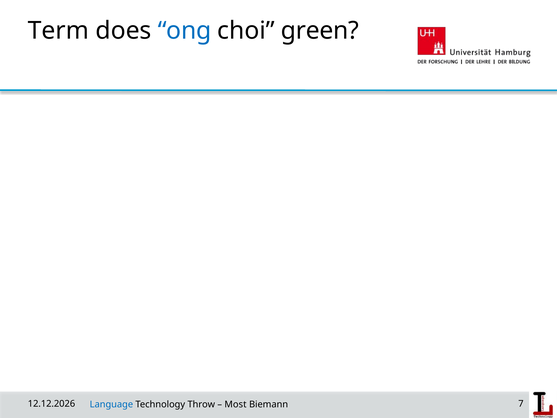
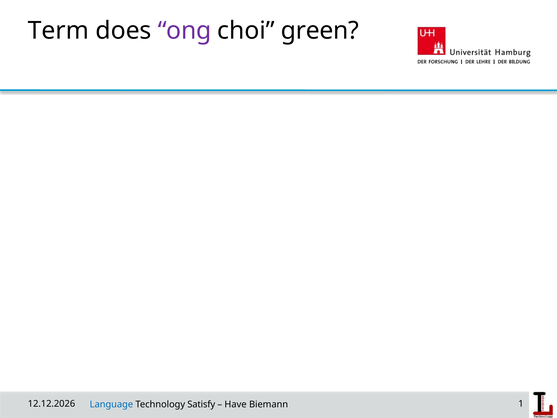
ong colour: blue -> purple
Throw: Throw -> Satisfy
Most: Most -> Have
7: 7 -> 1
